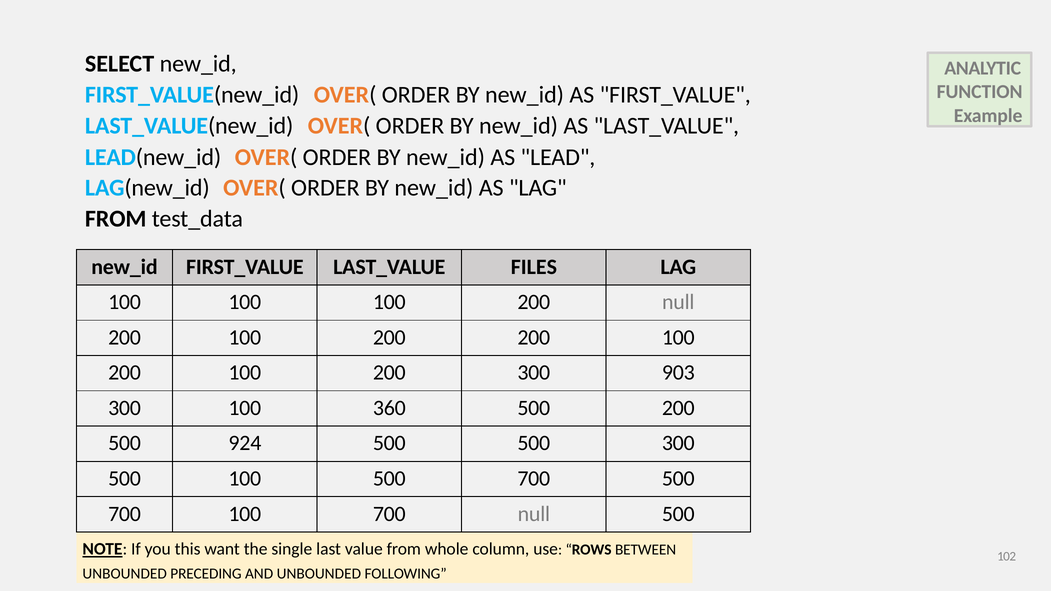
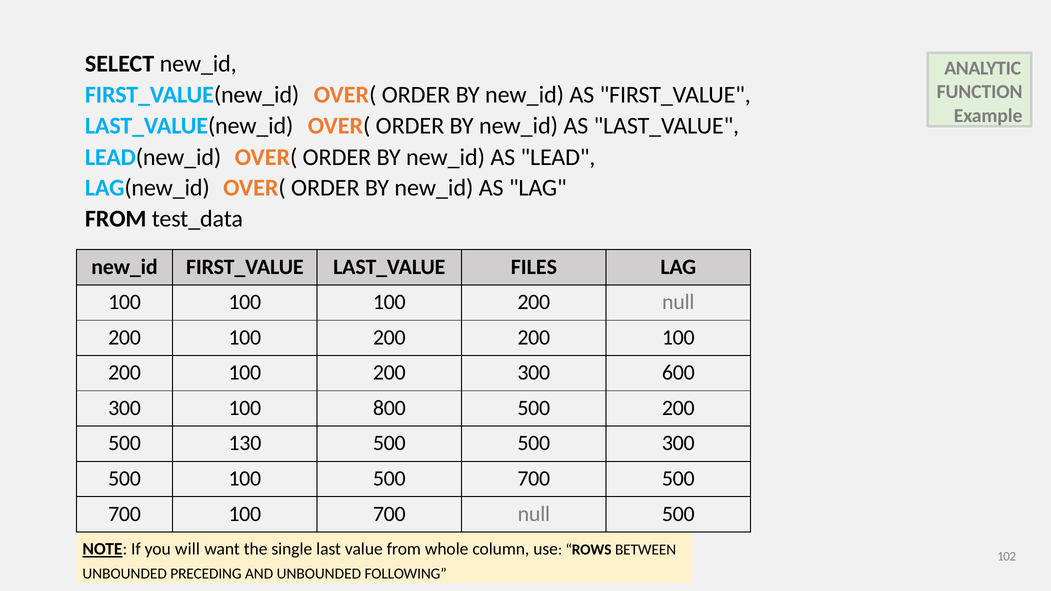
903: 903 -> 600
360: 360 -> 800
924: 924 -> 130
this: this -> will
